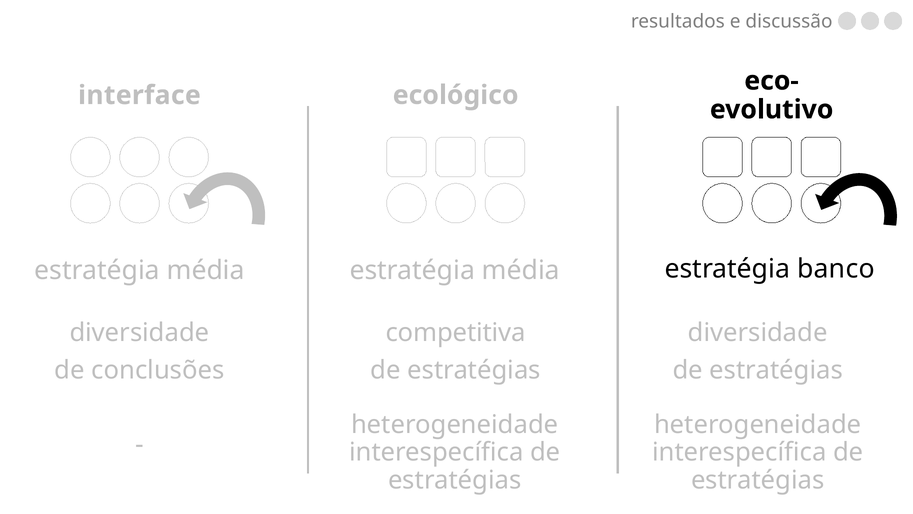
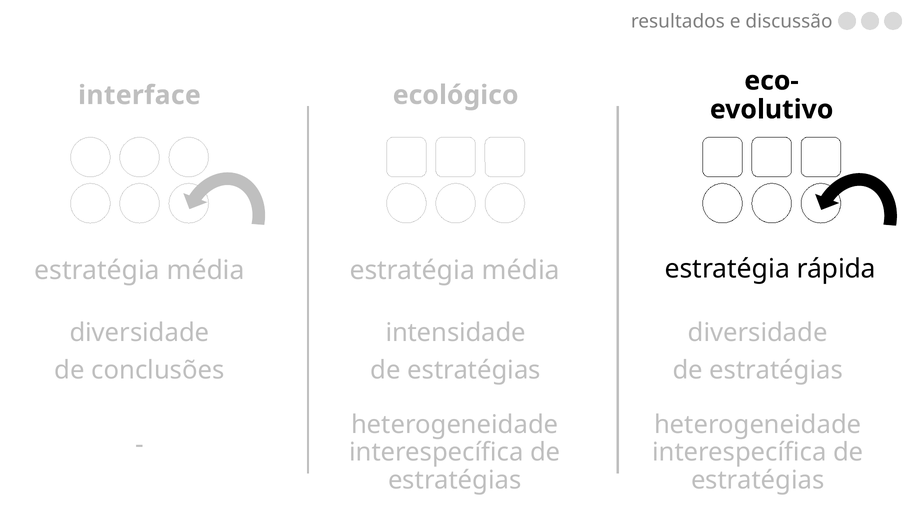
banco: banco -> rápida
competitiva: competitiva -> intensidade
